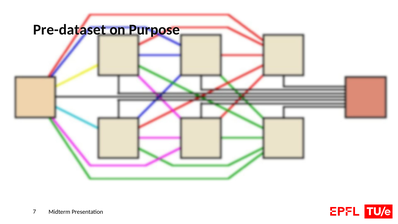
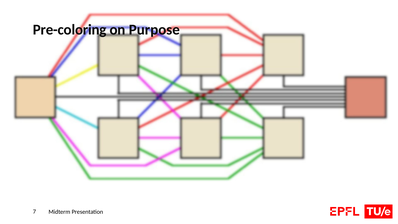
Pre-dataset: Pre-dataset -> Pre-coloring
